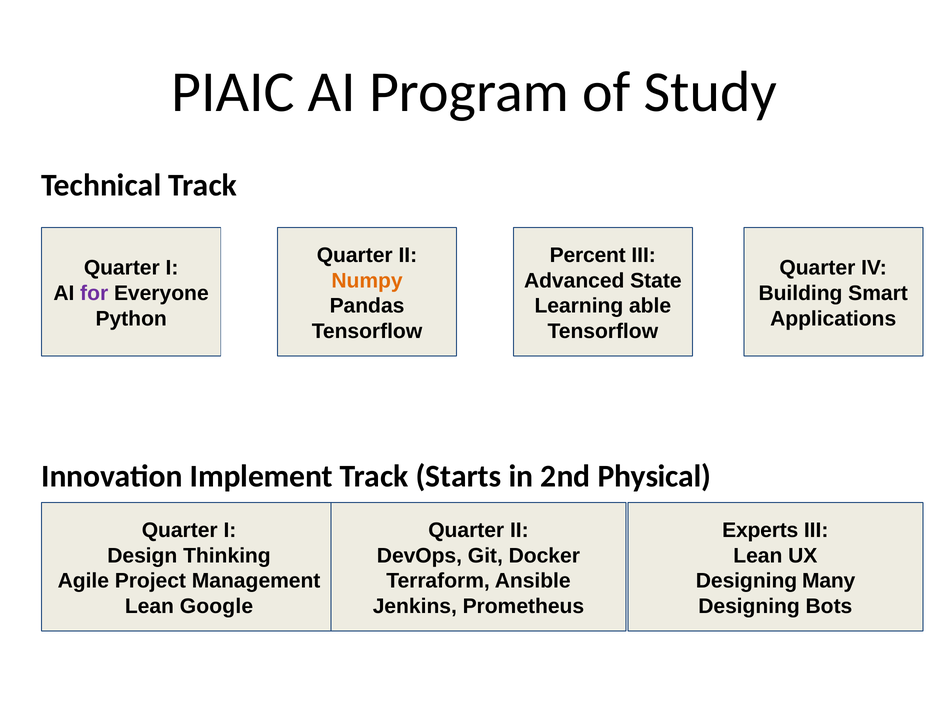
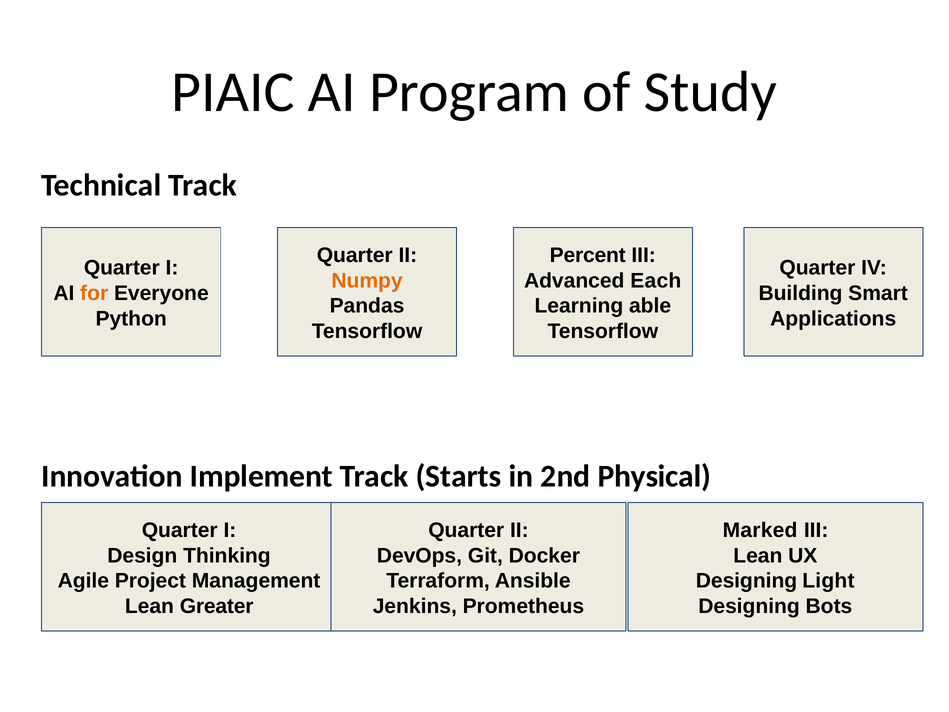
State: State -> Each
for colour: purple -> orange
Experts: Experts -> Marked
Many: Many -> Light
Google: Google -> Greater
